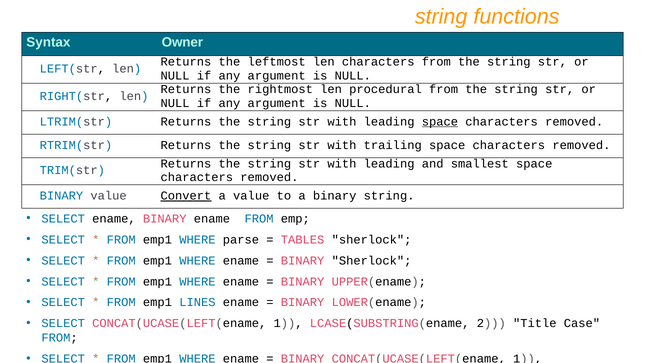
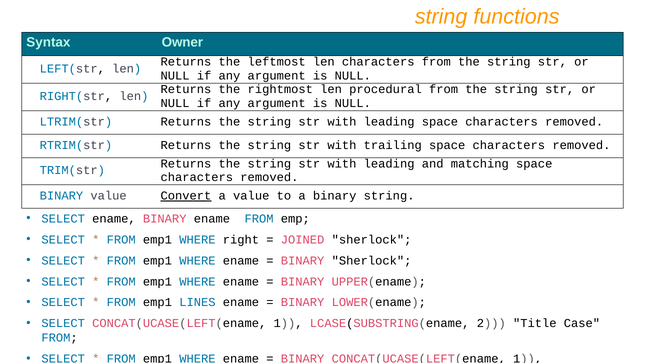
space at (440, 122) underline: present -> none
smallest: smallest -> matching
parse: parse -> right
TABLES: TABLES -> JOINED
